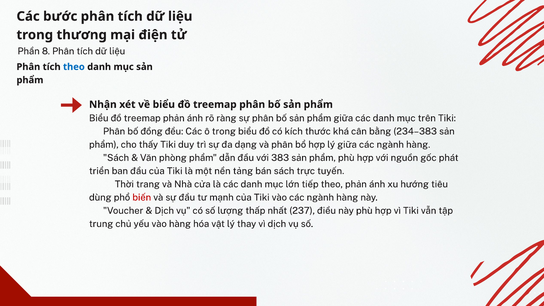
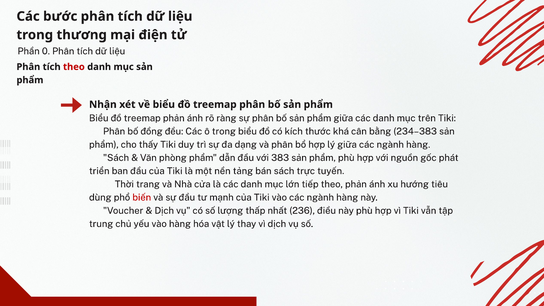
8: 8 -> 0
theo at (74, 67) colour: blue -> red
237: 237 -> 236
